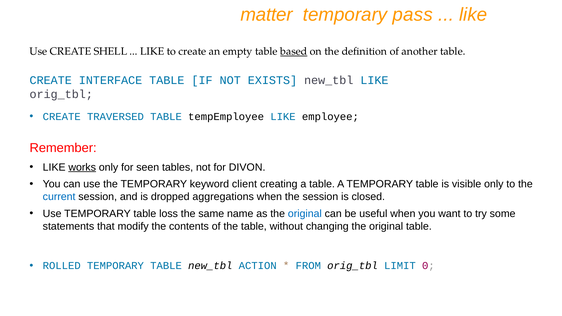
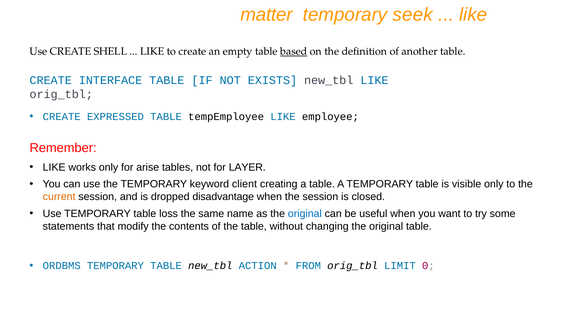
pass: pass -> seek
TRAVERSED: TRAVERSED -> EXPRESSED
works underline: present -> none
seen: seen -> arise
DIVON: DIVON -> LAYER
current colour: blue -> orange
aggregations: aggregations -> disadvantage
ROLLED: ROLLED -> ORDBMS
